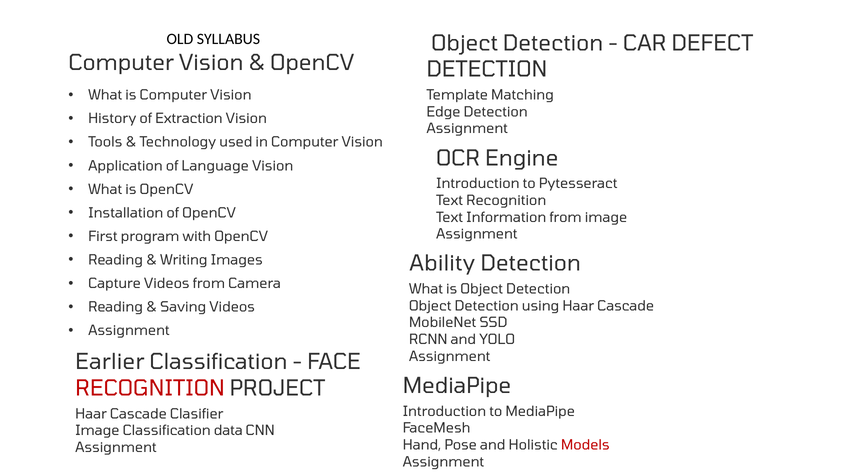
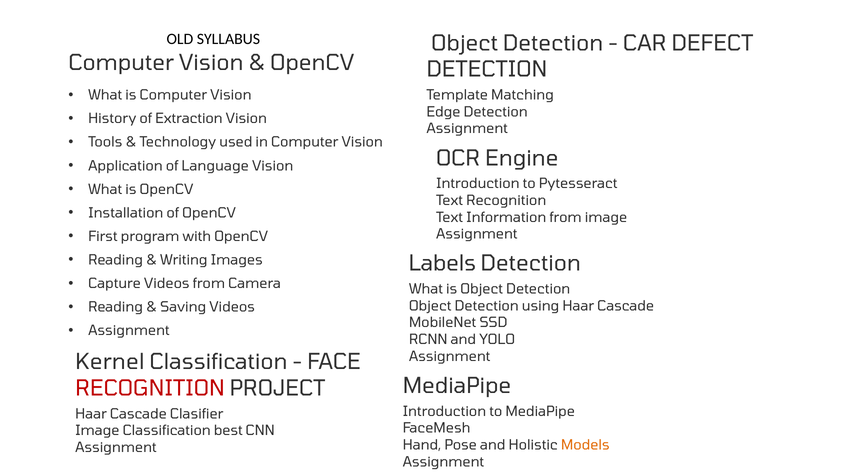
Ability: Ability -> Labels
Earlier: Earlier -> Kernel
data: data -> best
Models colour: red -> orange
